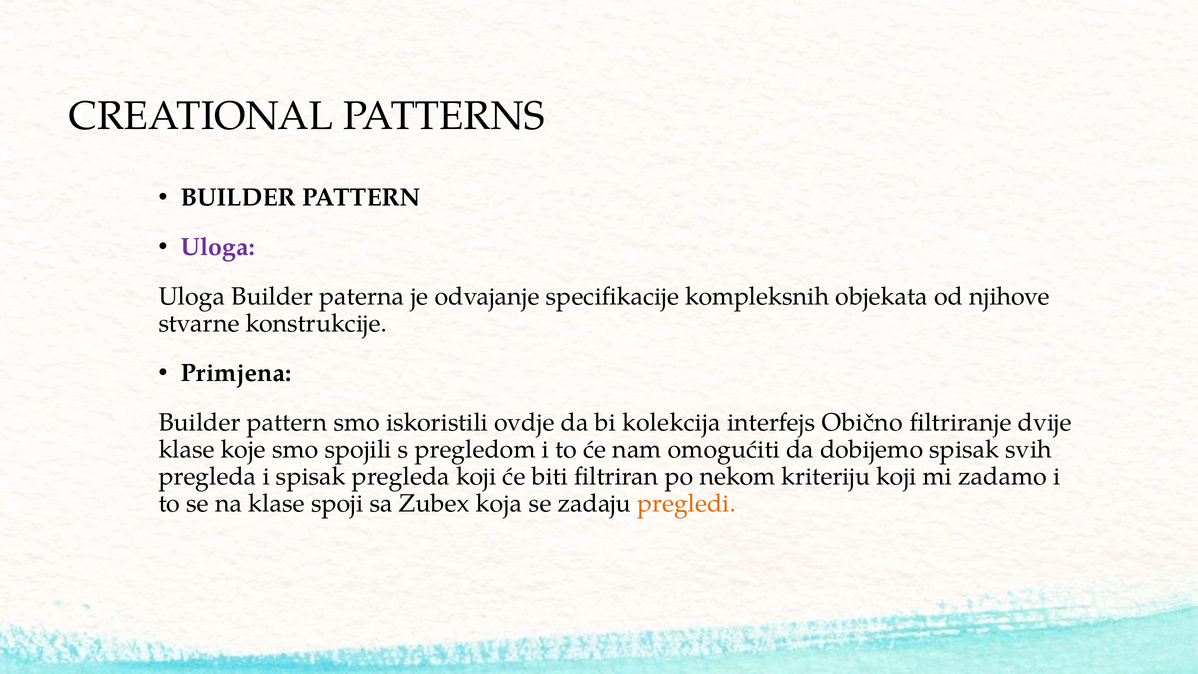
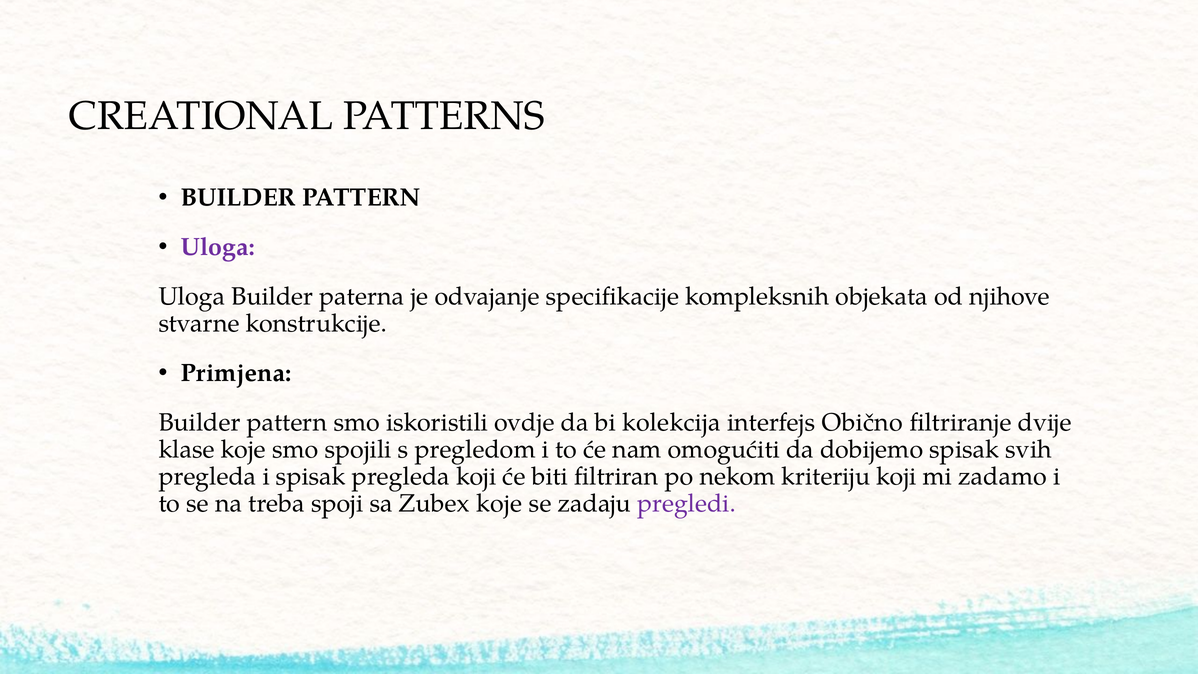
na klase: klase -> treba
Zubex koja: koja -> koje
pregledi colour: orange -> purple
